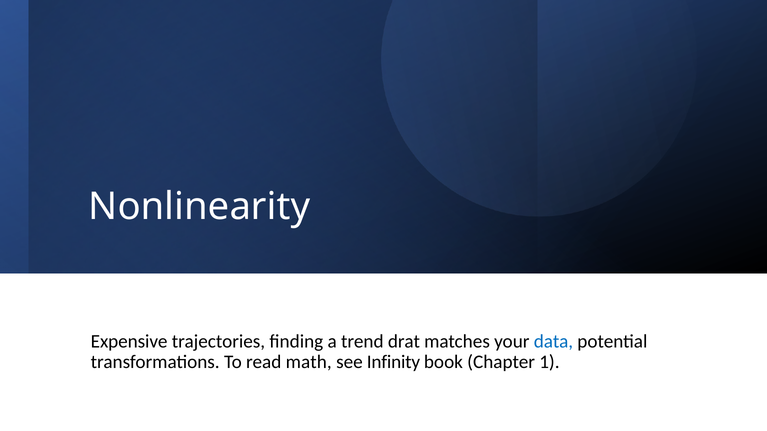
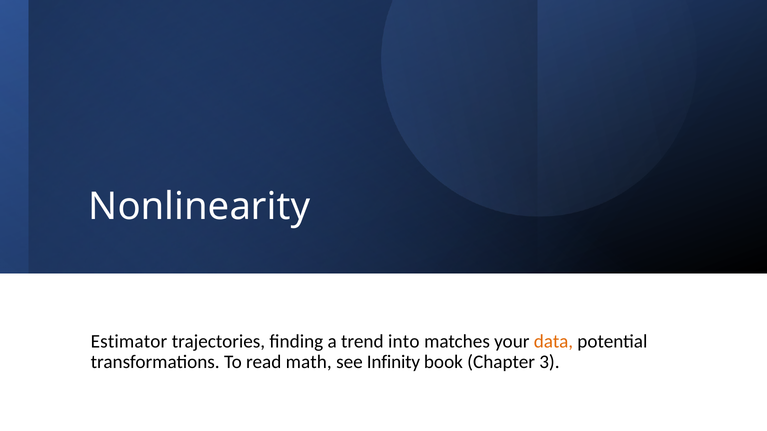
Expensive: Expensive -> Estimator
drat: drat -> into
data colour: blue -> orange
1: 1 -> 3
